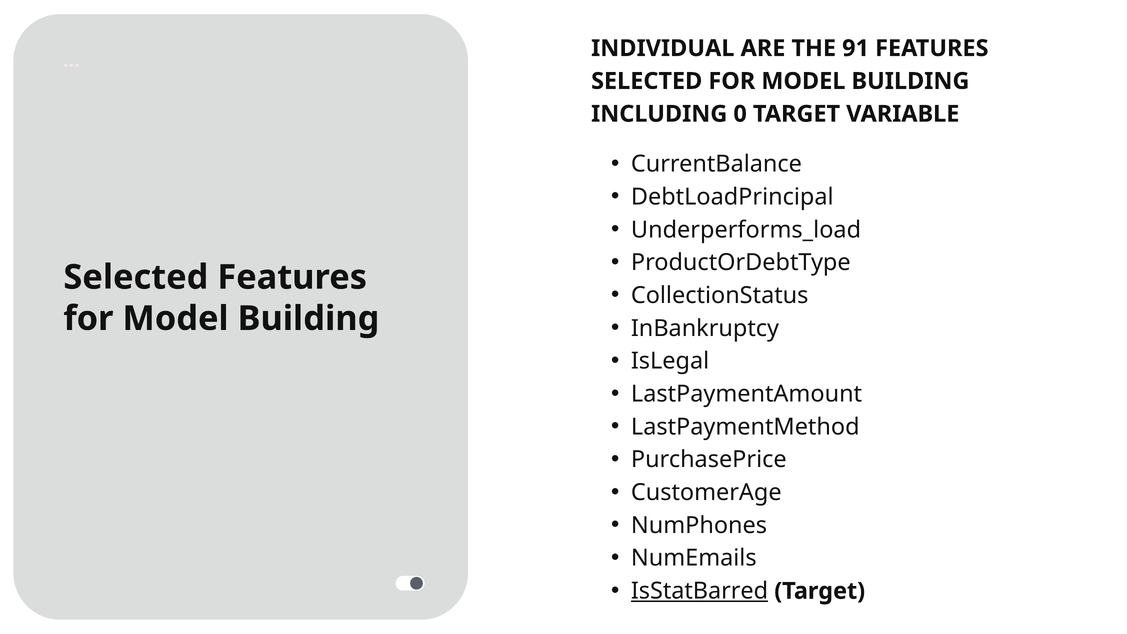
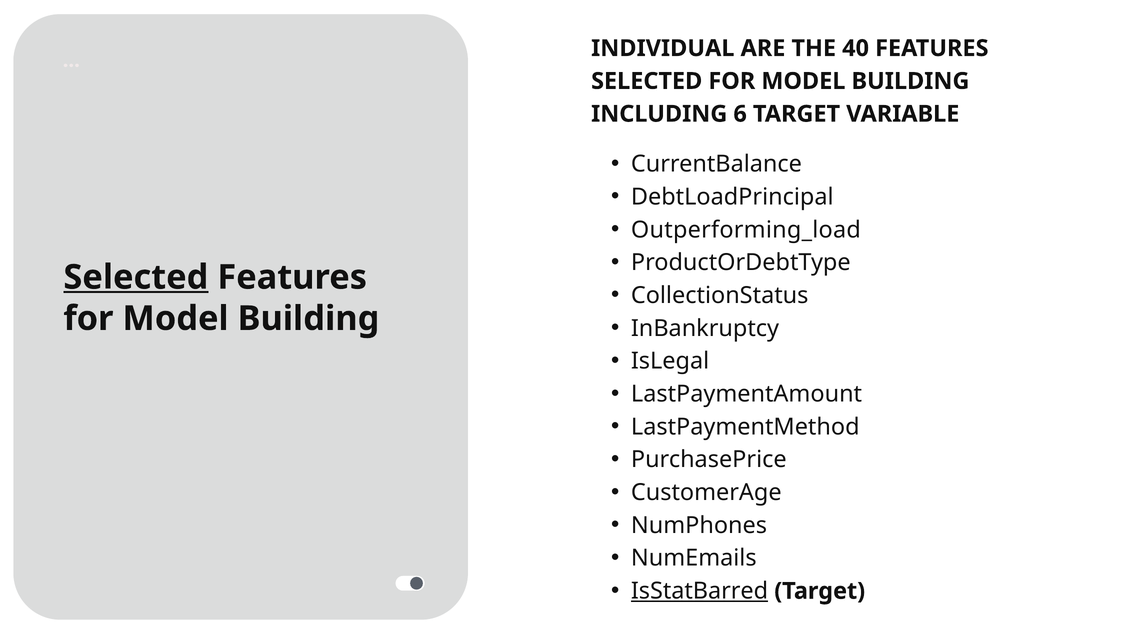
91: 91 -> 40
0: 0 -> 6
Underperforms_load: Underperforms_load -> Outperforming_load
Selected at (136, 277) underline: none -> present
